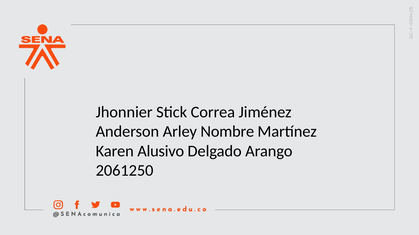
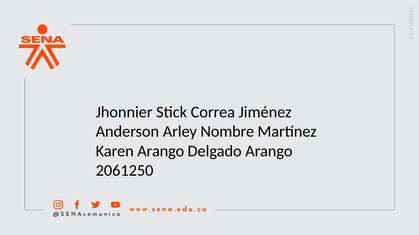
Karen Alusivo: Alusivo -> Arango
